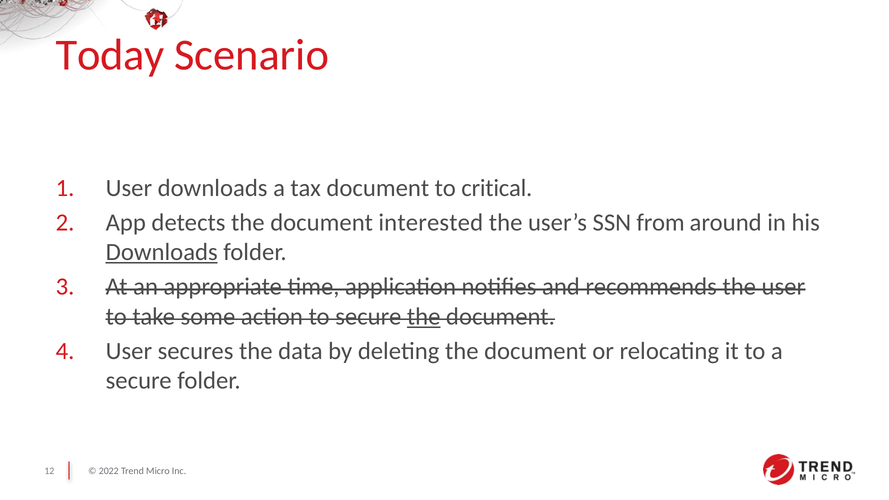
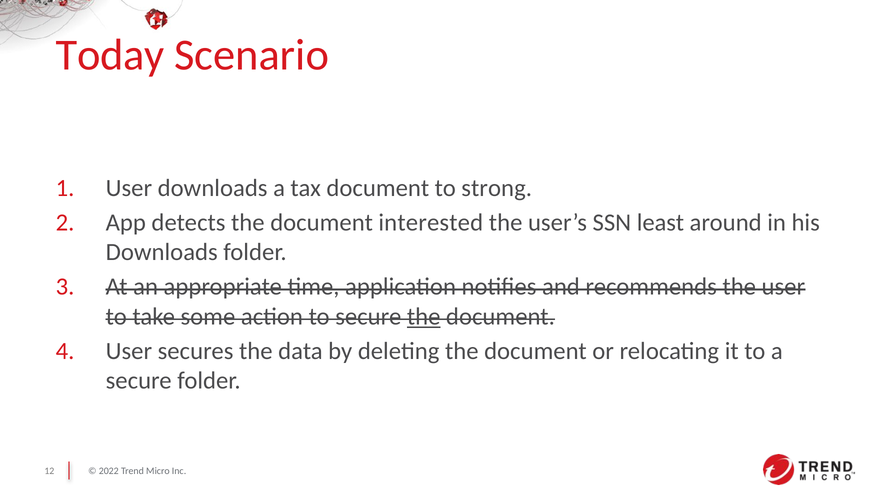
critical: critical -> strong
from: from -> least
Downloads at (162, 252) underline: present -> none
